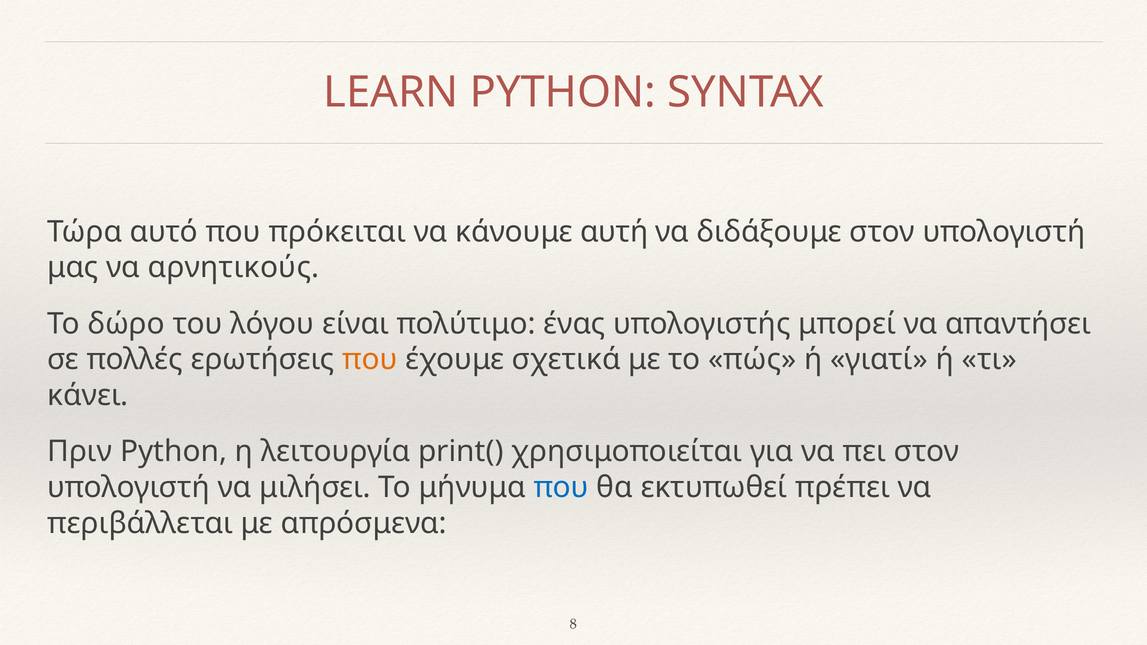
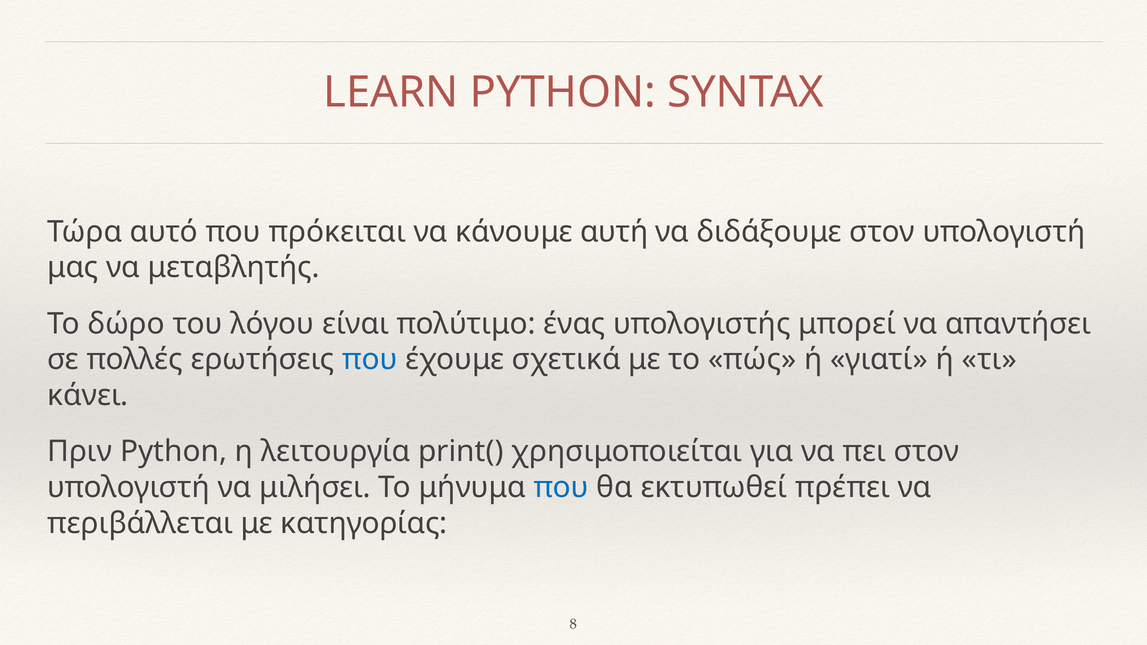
αρνητικούς: αρνητικούς -> μεταβλητής
που at (370, 360) colour: orange -> blue
απρόσμενα: απρόσμενα -> κατηγορίας
